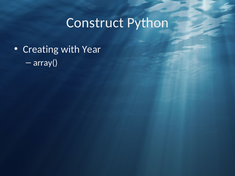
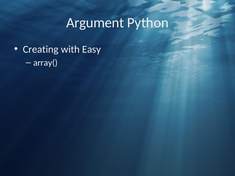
Construct: Construct -> Argument
Year: Year -> Easy
